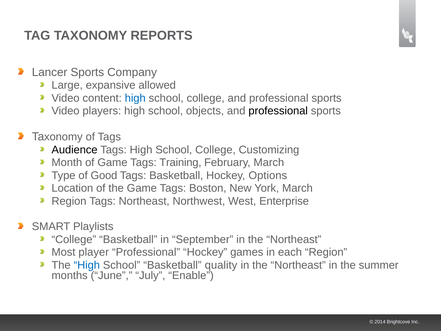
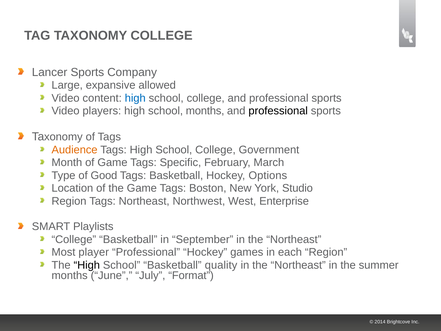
TAXONOMY REPORTS: REPORTS -> COLLEGE
school objects: objects -> months
Audience colour: black -> orange
Customizing: Customizing -> Government
Training: Training -> Specific
York March: March -> Studio
High at (87, 265) colour: blue -> black
Enable: Enable -> Format
